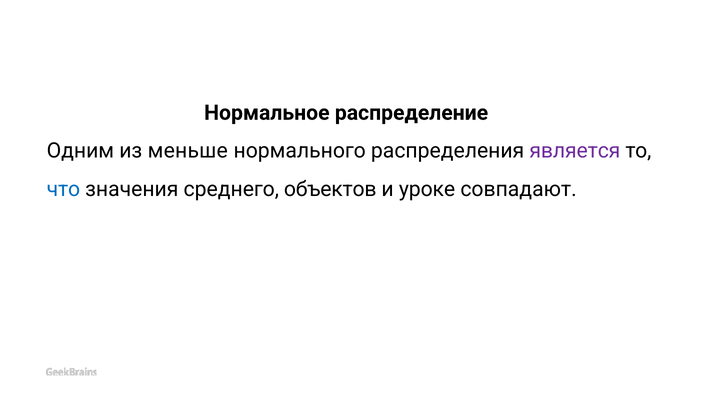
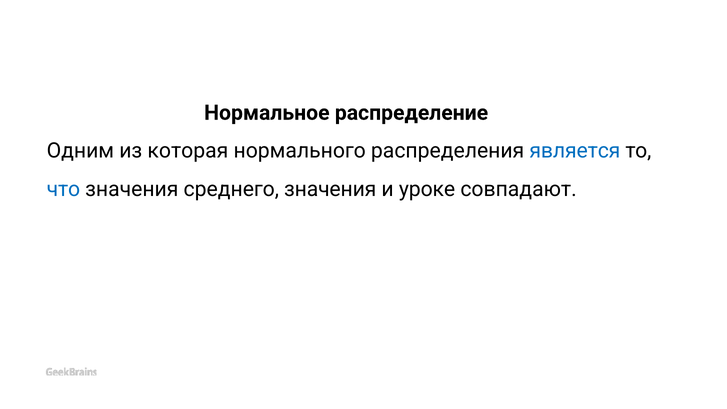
меньше: меньше -> которая
является colour: purple -> blue
среднего объектов: объектов -> значения
